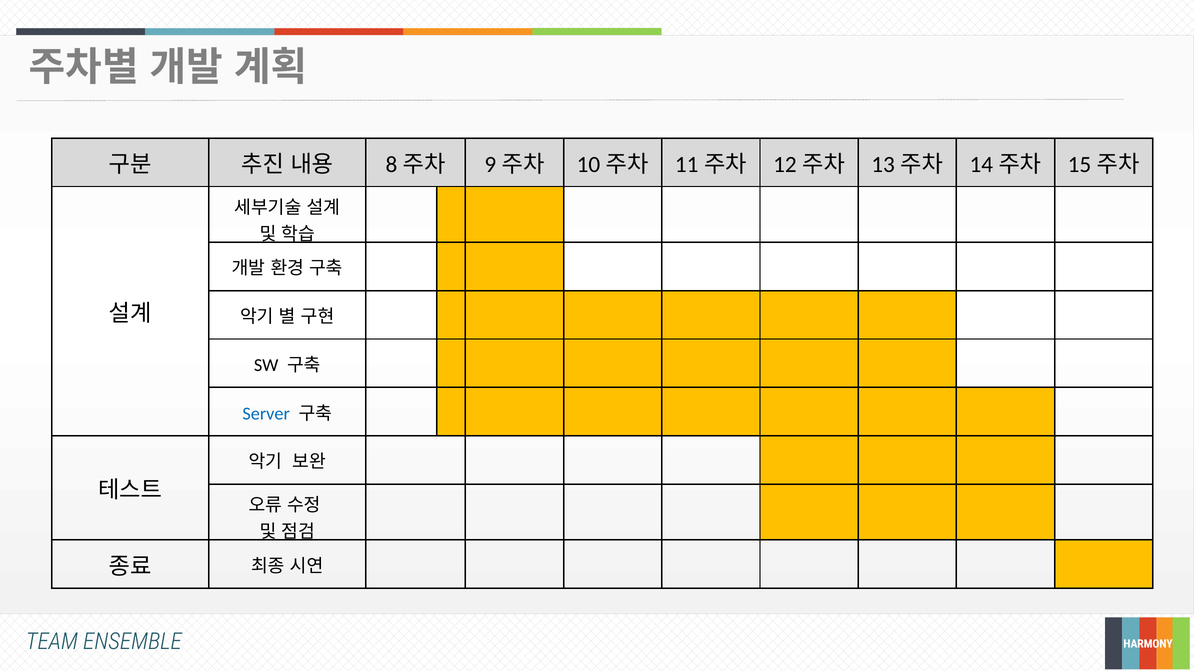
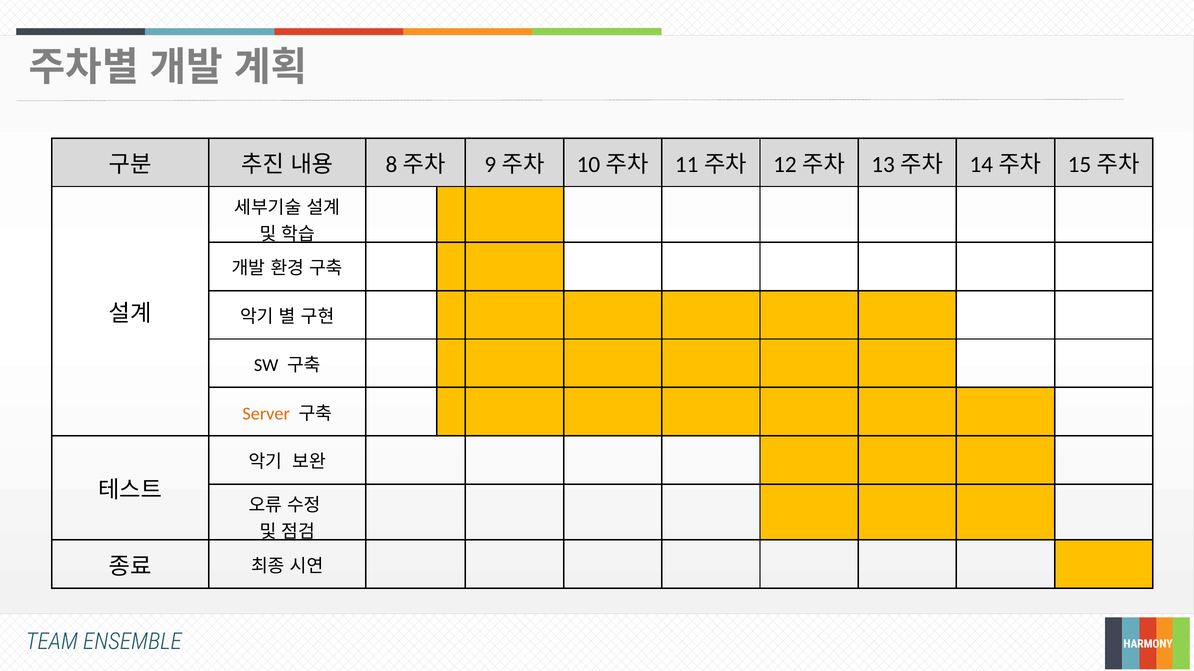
Server colour: blue -> orange
